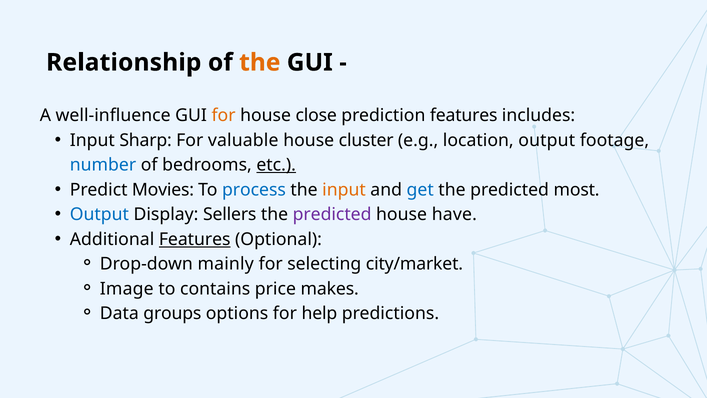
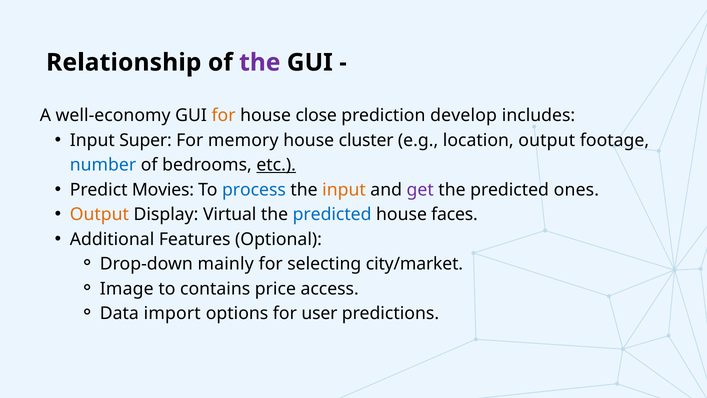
the at (260, 62) colour: orange -> purple
well-influence: well-influence -> well-economy
prediction features: features -> develop
Sharp: Sharp -> Super
valuable: valuable -> memory
get colour: blue -> purple
most: most -> ones
Output at (99, 214) colour: blue -> orange
Sellers: Sellers -> Virtual
predicted at (332, 214) colour: purple -> blue
have: have -> faces
Features at (195, 239) underline: present -> none
makes: makes -> access
groups: groups -> import
help: help -> user
